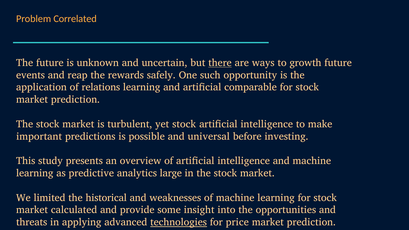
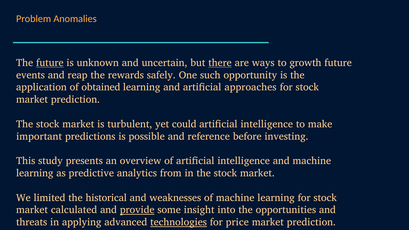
Correlated: Correlated -> Anomalies
future at (50, 63) underline: none -> present
relations: relations -> obtained
comparable: comparable -> approaches
yet stock: stock -> could
universal: universal -> reference
large: large -> from
provide underline: none -> present
